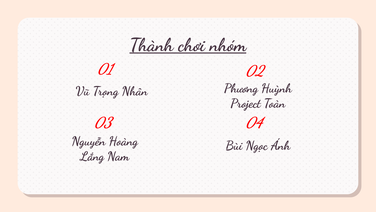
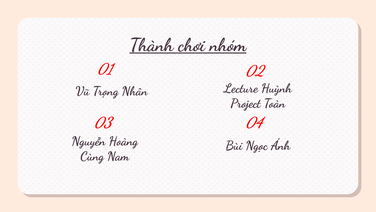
Phương: Phương -> Lecture
Lắng: Lắng -> Cùng
